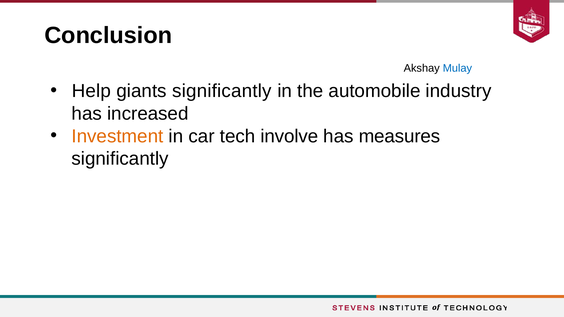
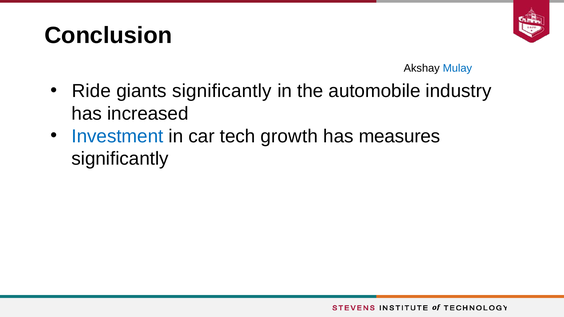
Help: Help -> Ride
Investment colour: orange -> blue
involve: involve -> growth
